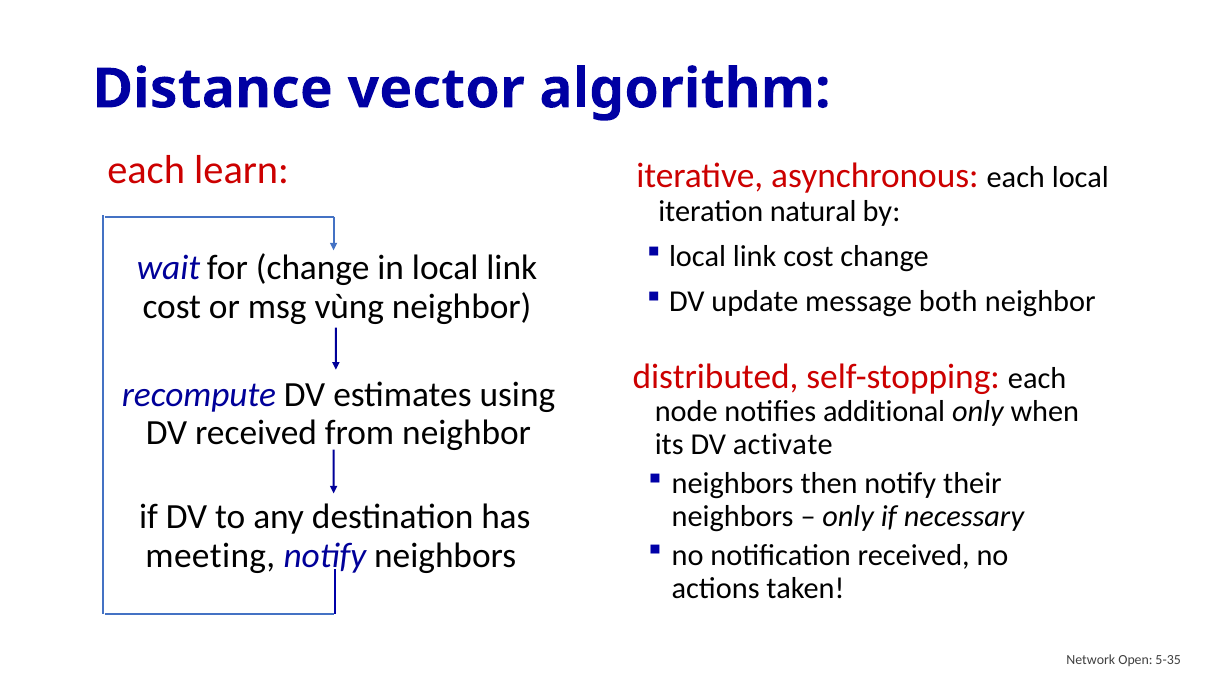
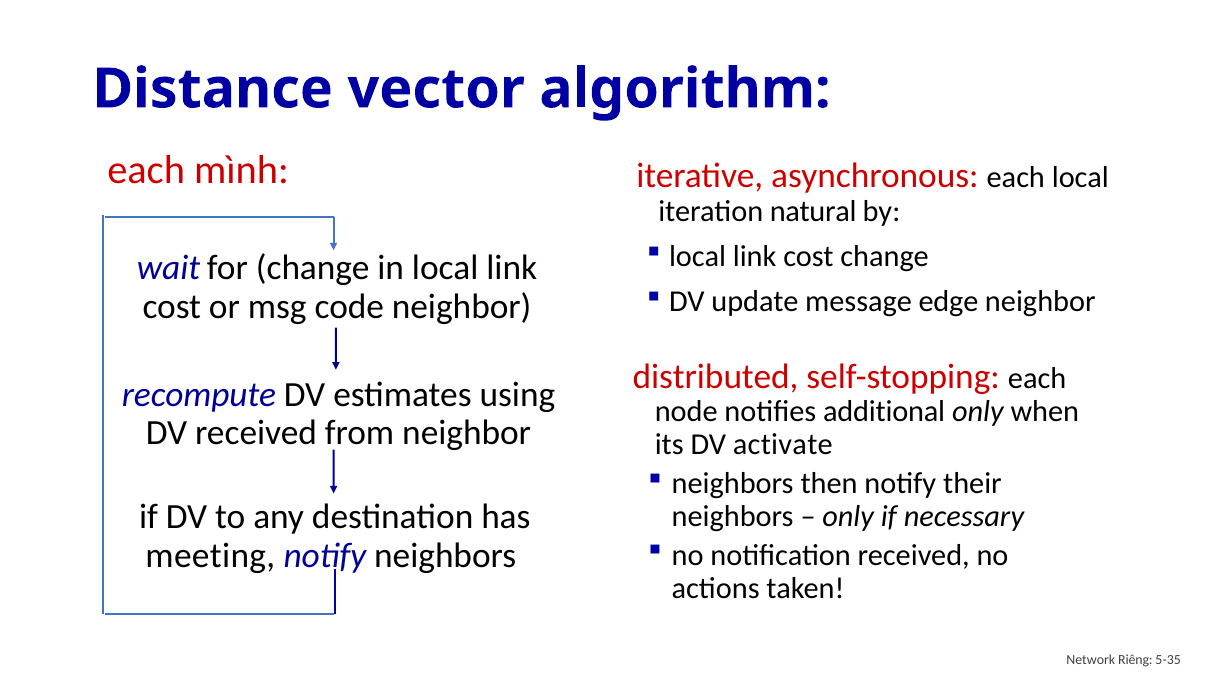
learn: learn -> mình
both: both -> edge
vùng: vùng -> code
Open: Open -> Riêng
